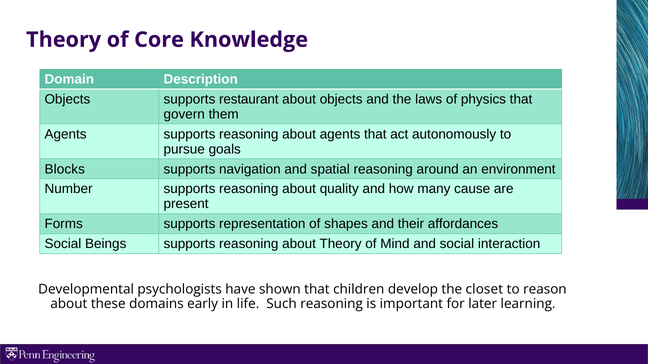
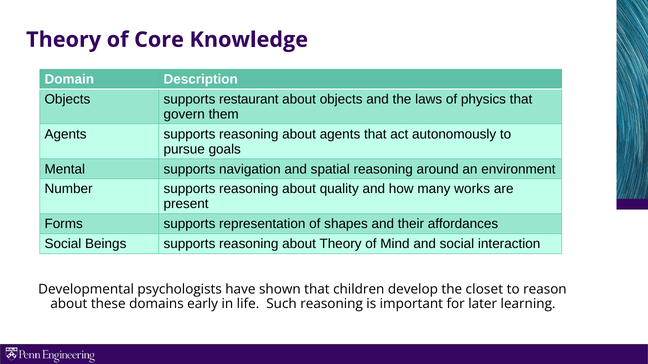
Blocks: Blocks -> Mental
cause: cause -> works
